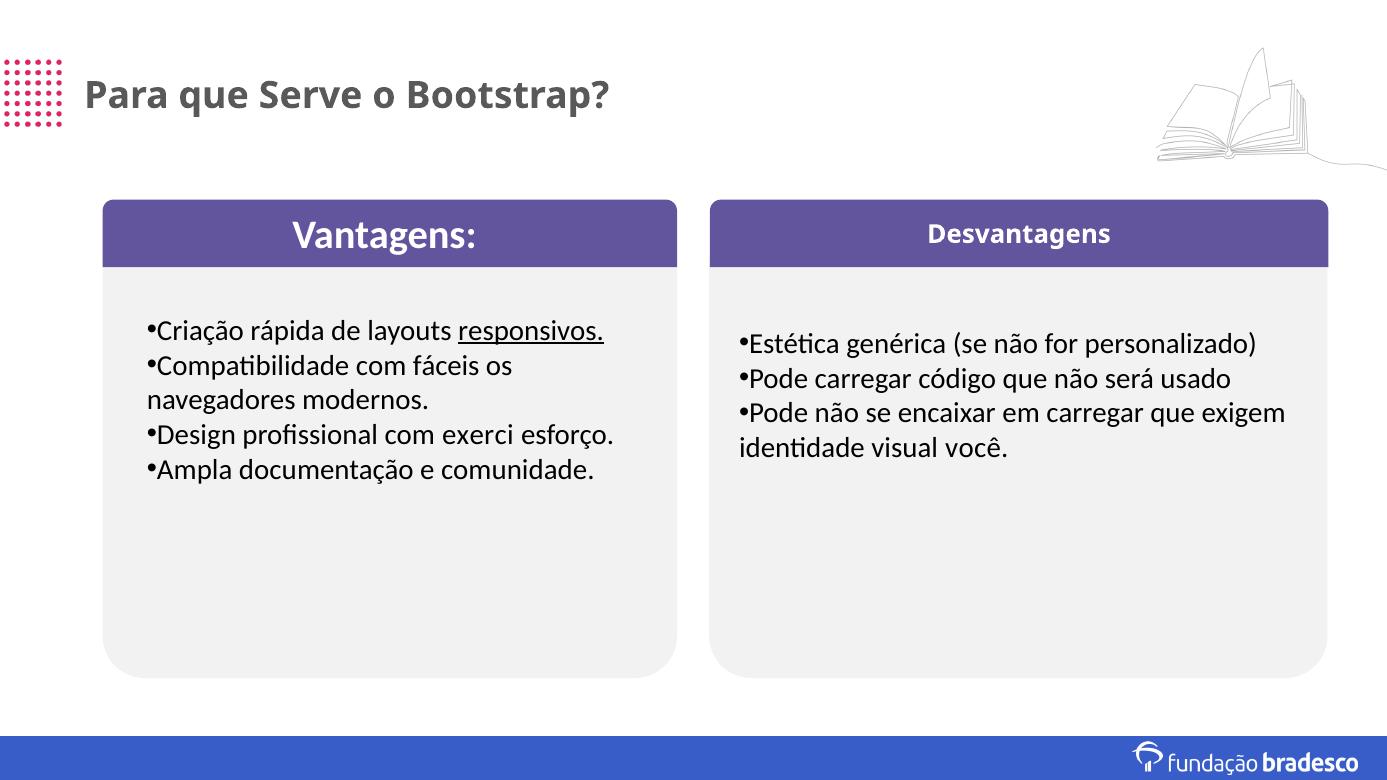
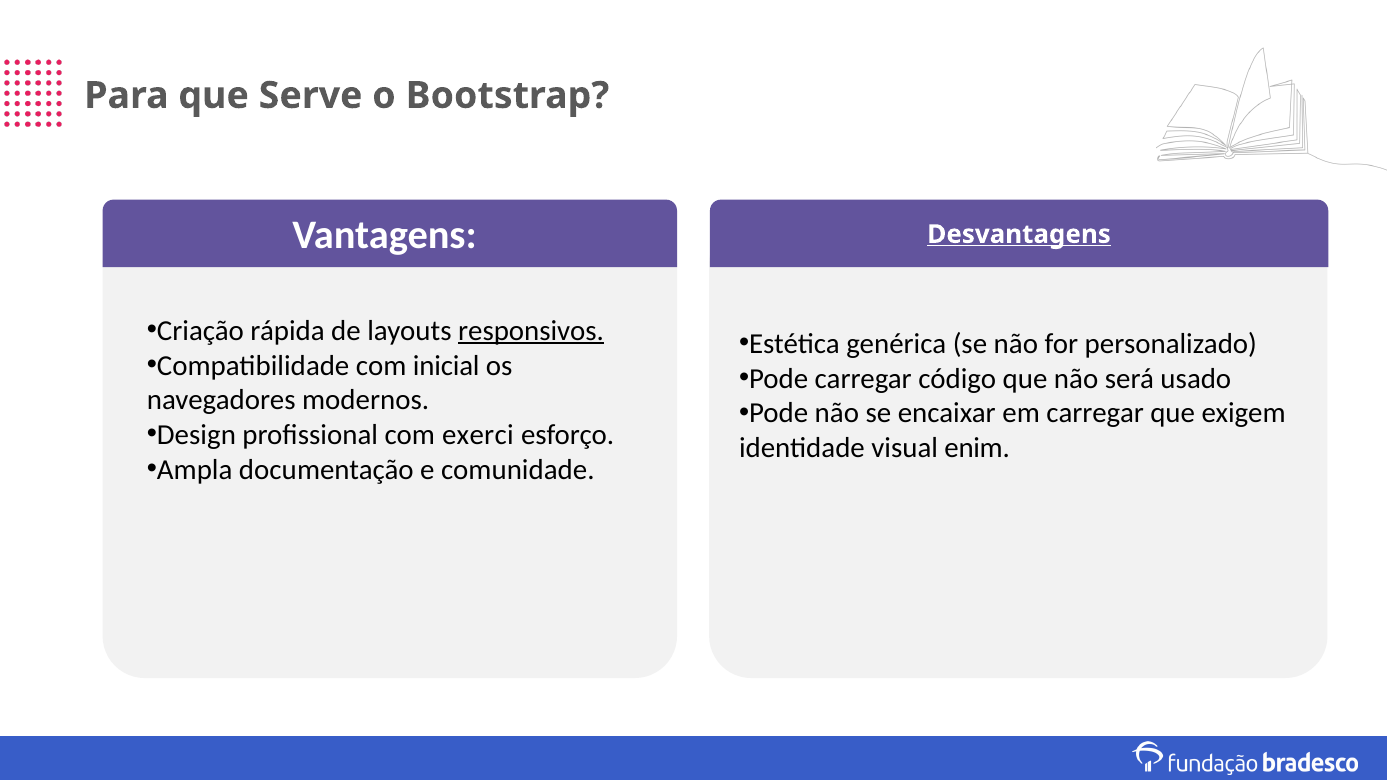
Desvantagens underline: none -> present
fáceis: fáceis -> inicial
você: você -> enim
